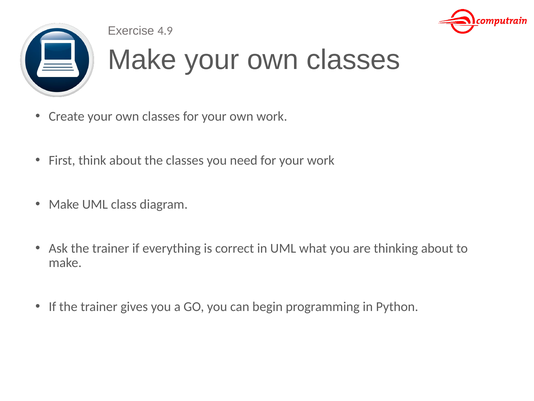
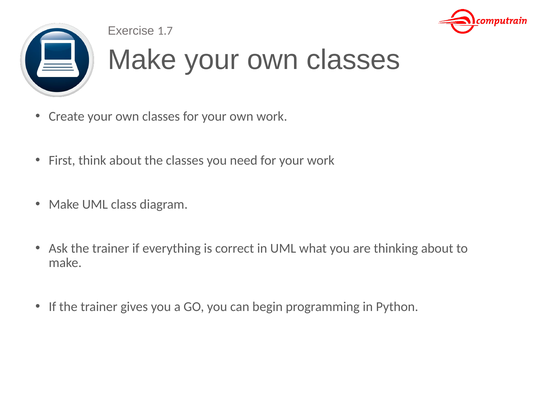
4.9: 4.9 -> 1.7
